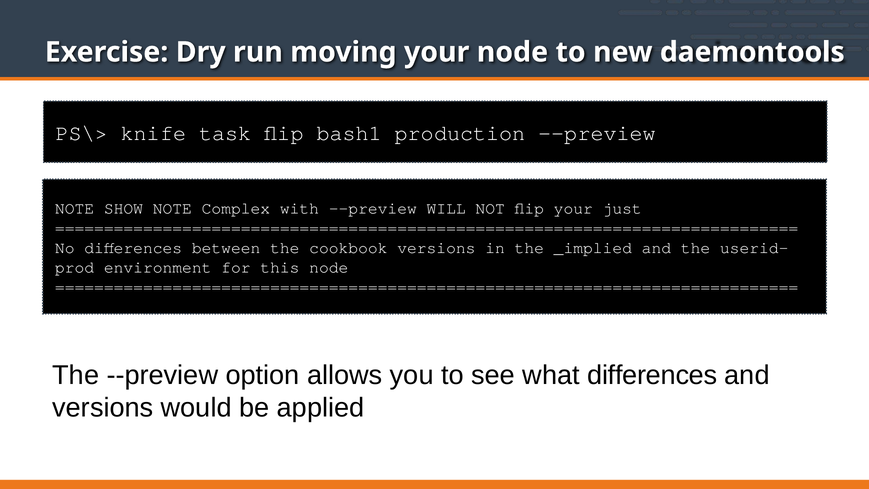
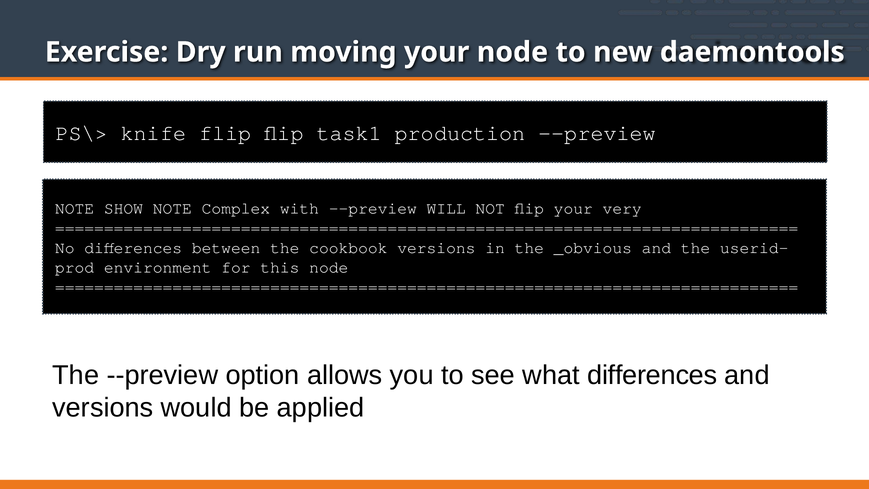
knife task: task -> flip
bash1: bash1 -> task1
just: just -> very
_implied: _implied -> _obvious
